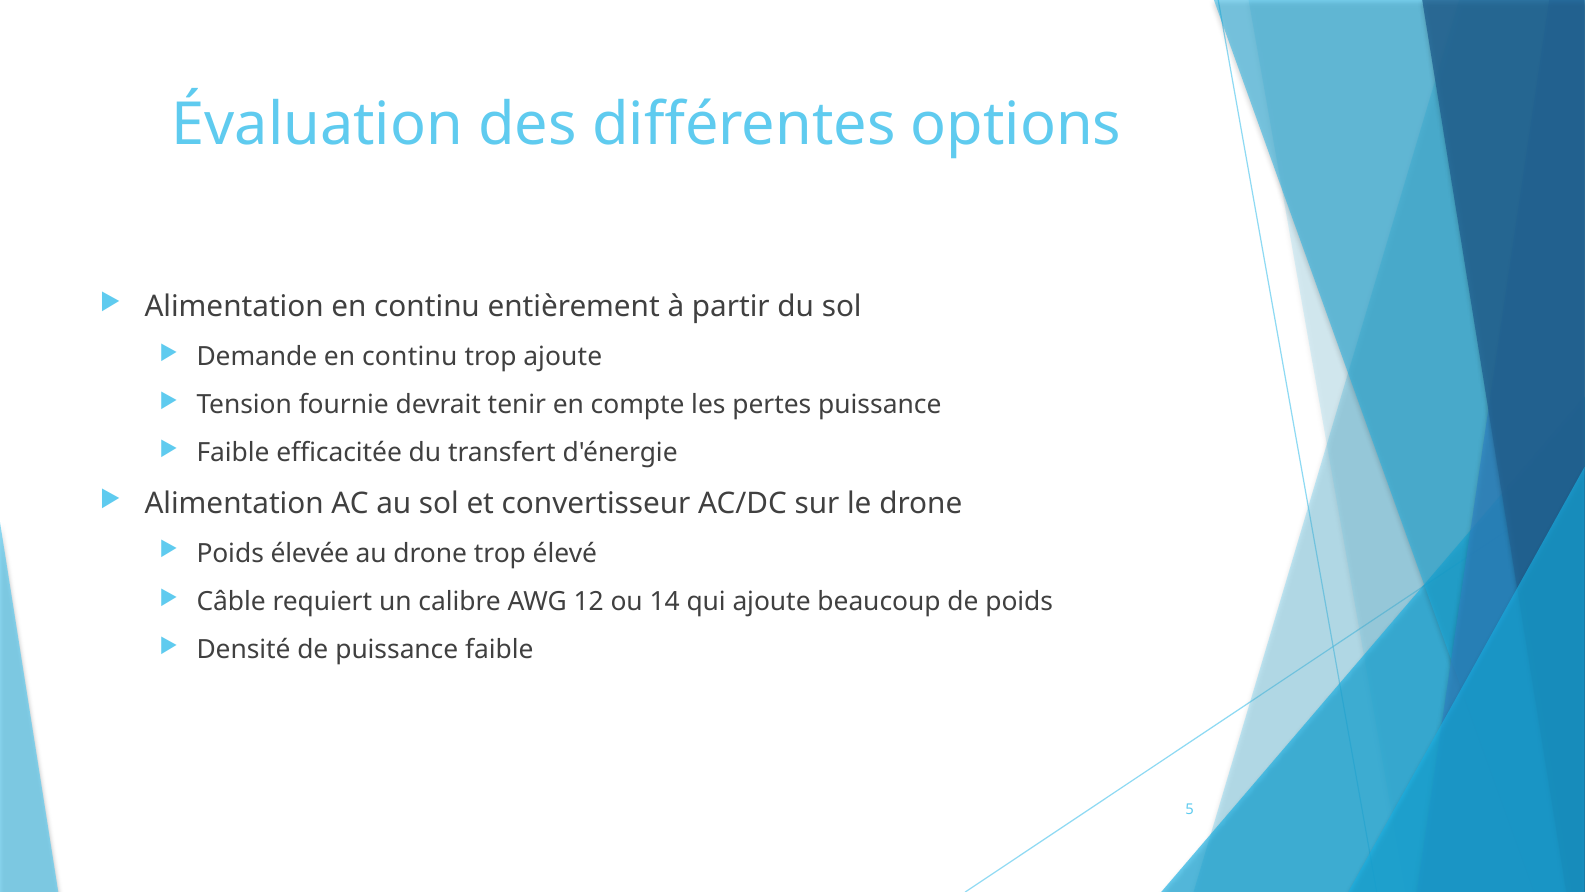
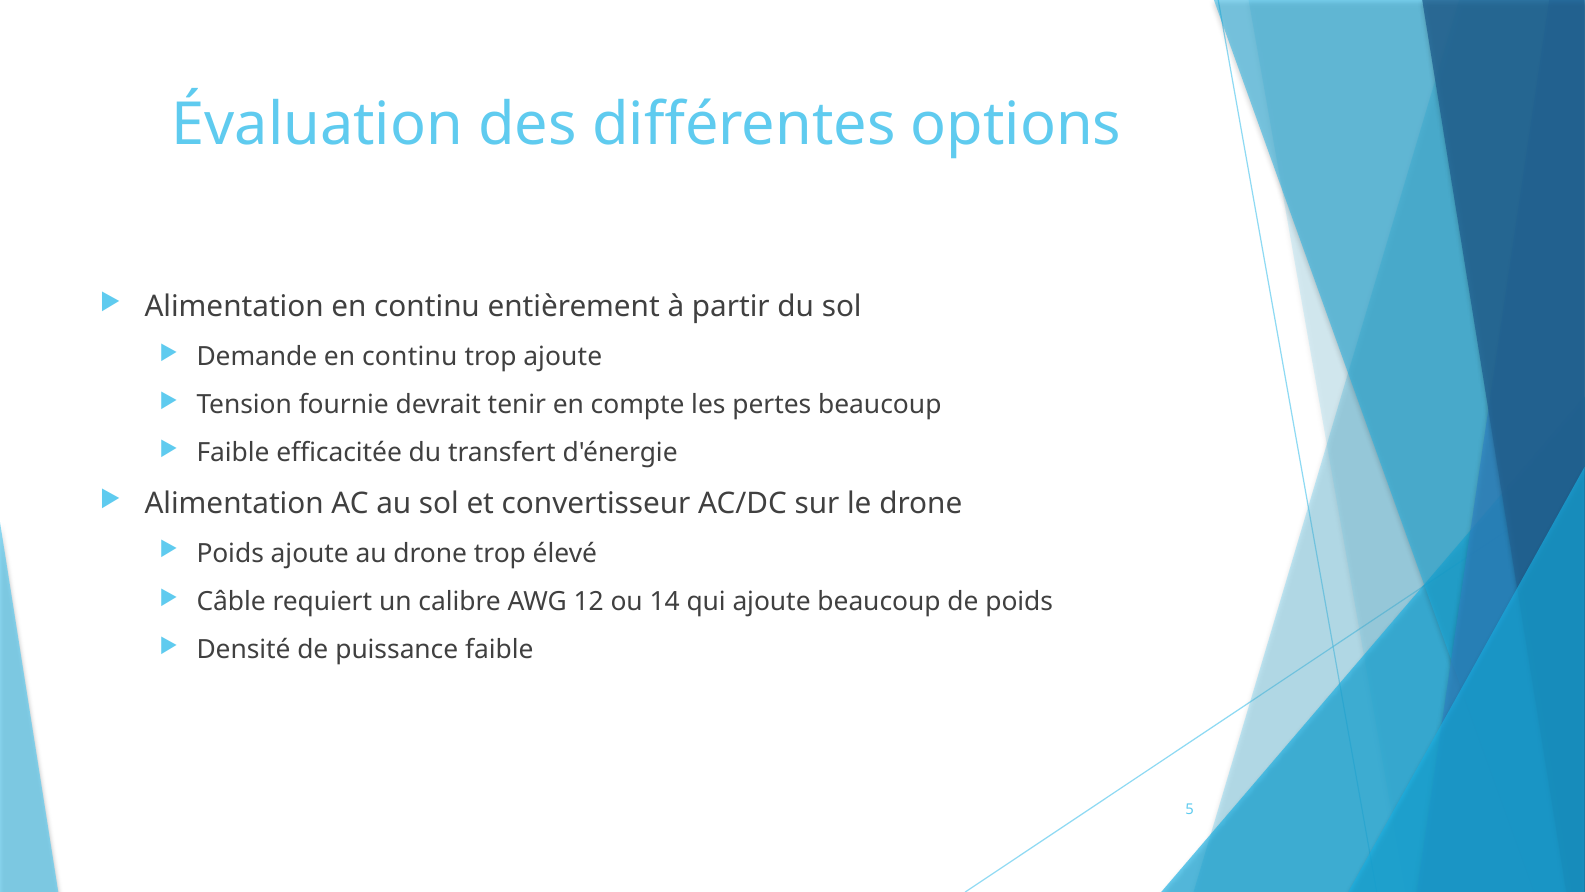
pertes puissance: puissance -> beaucoup
Poids élevée: élevée -> ajoute
